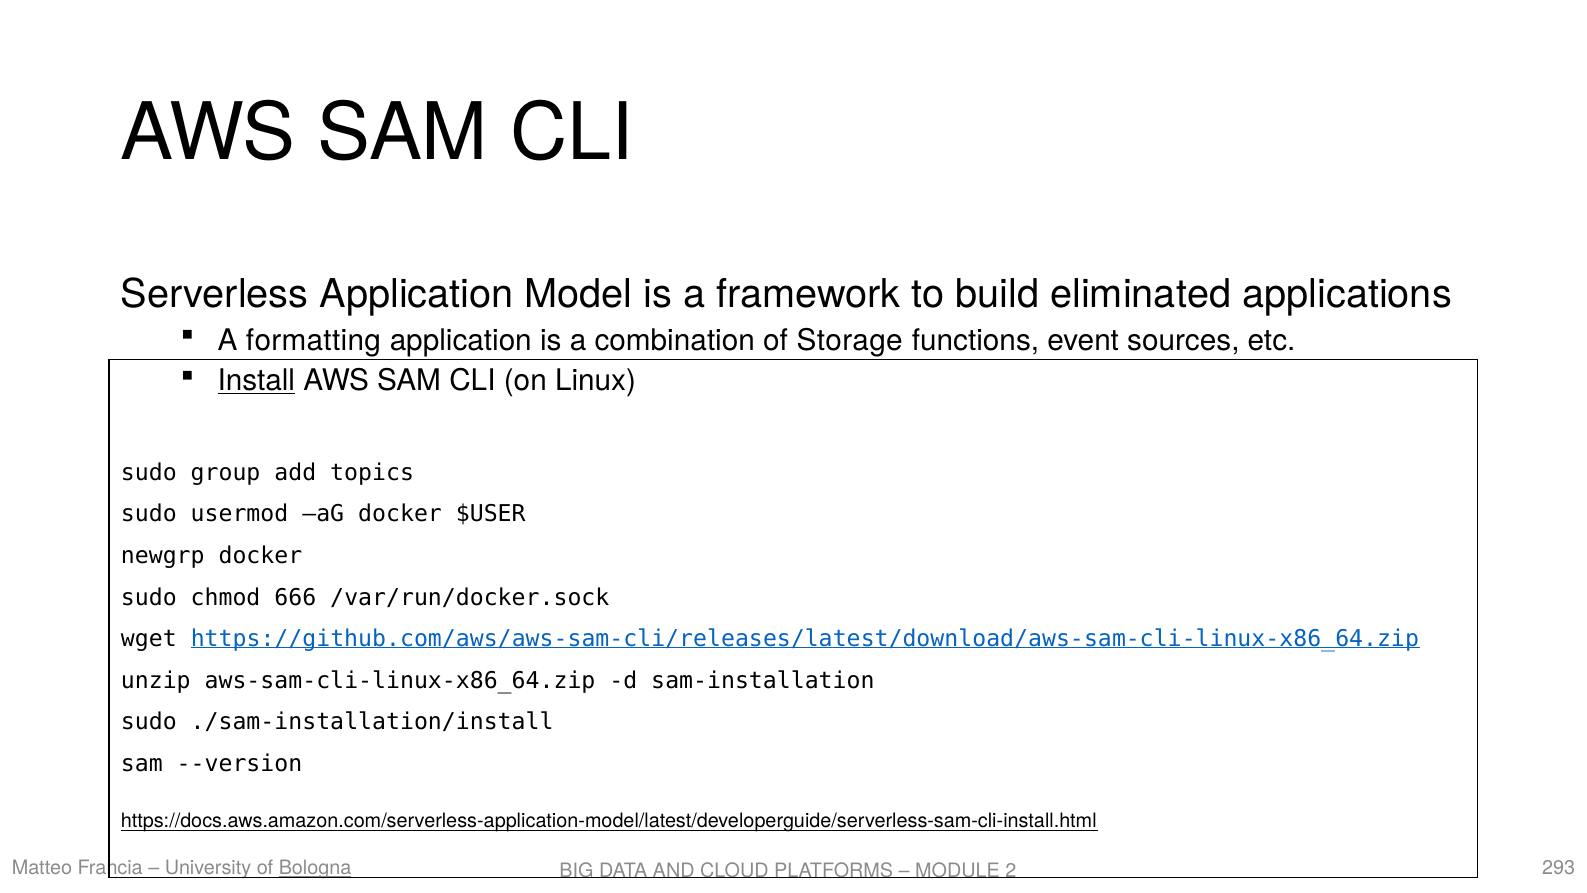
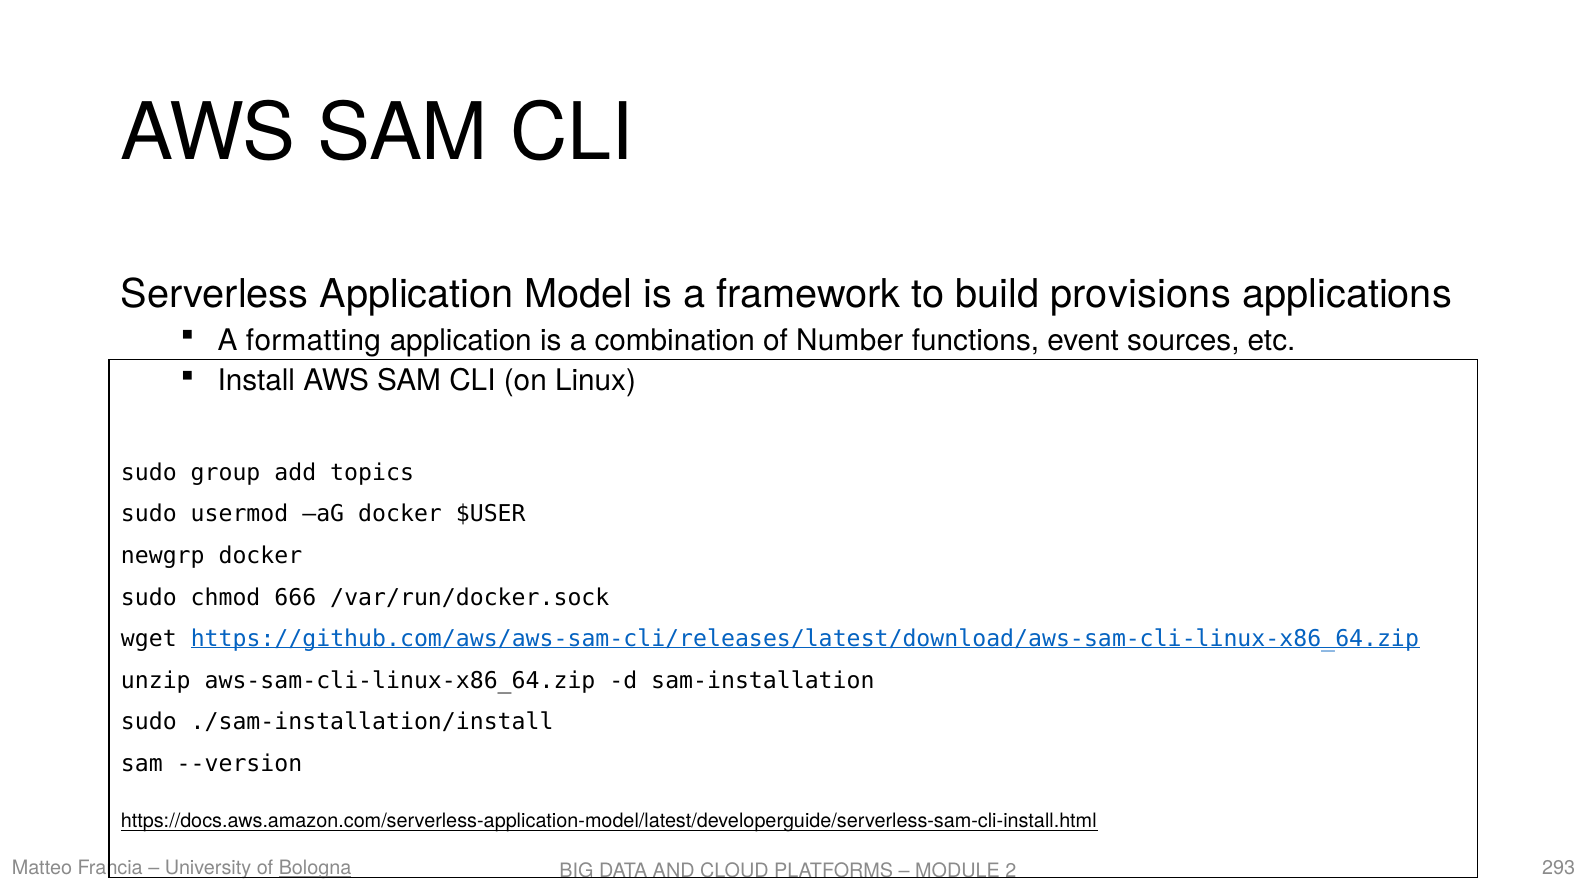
eliminated: eliminated -> provisions
Storage: Storage -> Number
Install underline: present -> none
